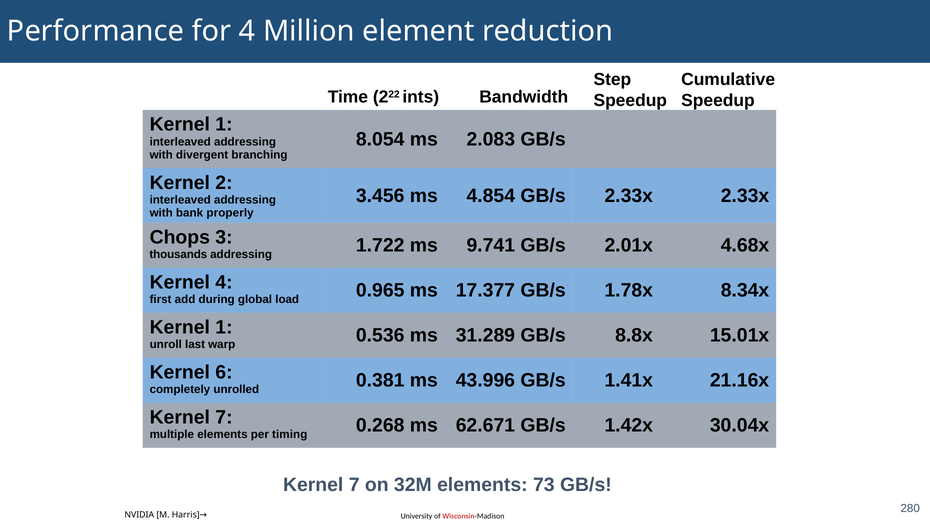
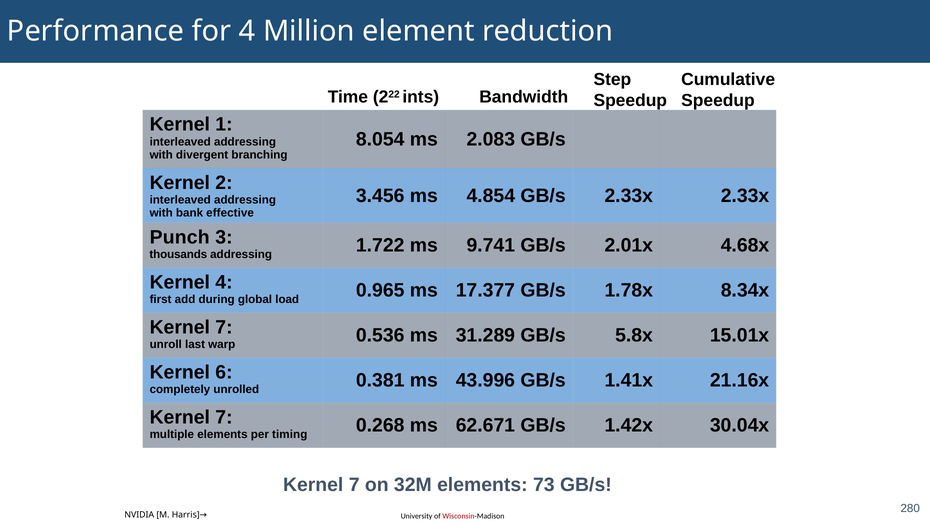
properly: properly -> effective
Chops: Chops -> Punch
1 at (224, 327): 1 -> 7
8.8x: 8.8x -> 5.8x
